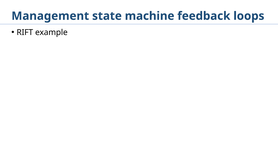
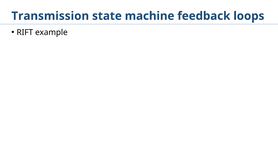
Management: Management -> Transmission
